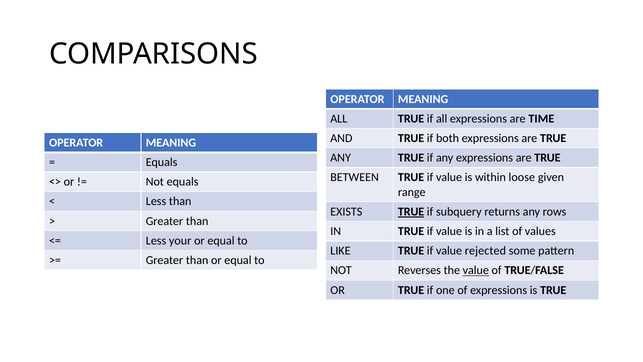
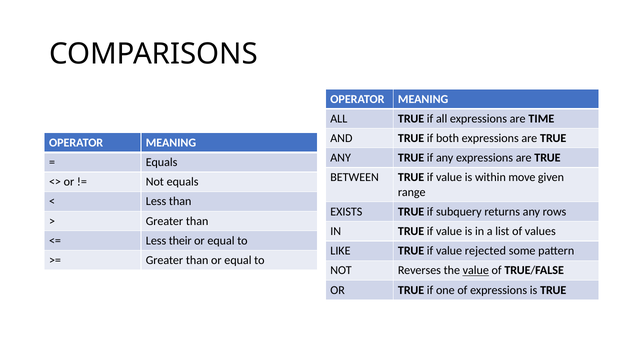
loose: loose -> move
TRUE at (411, 212) underline: present -> none
your: your -> their
